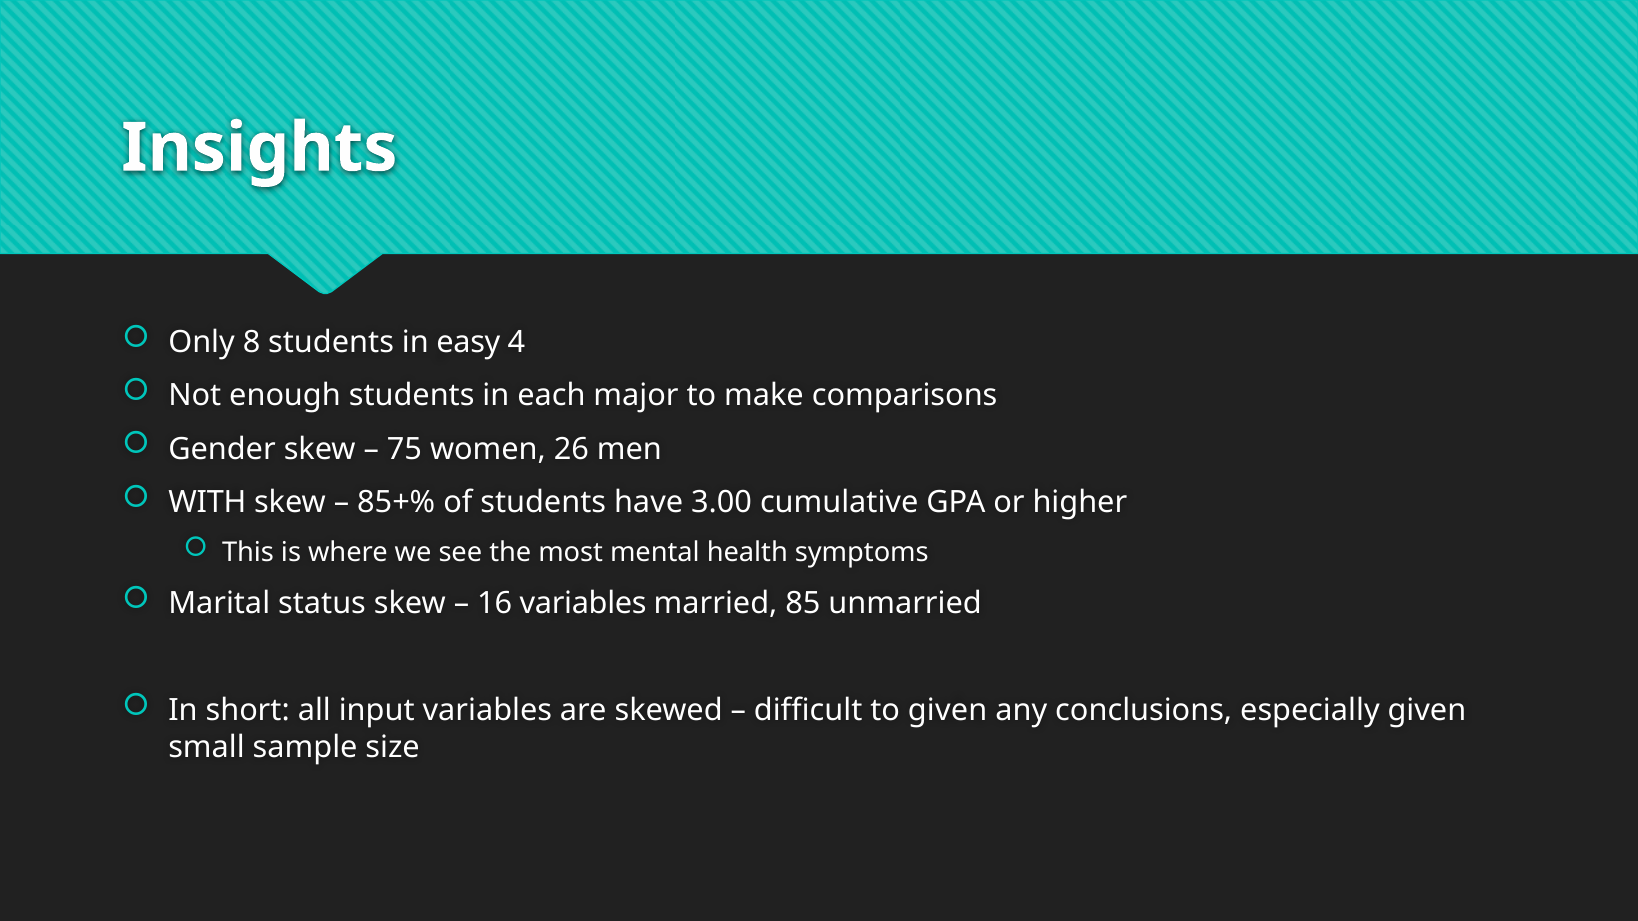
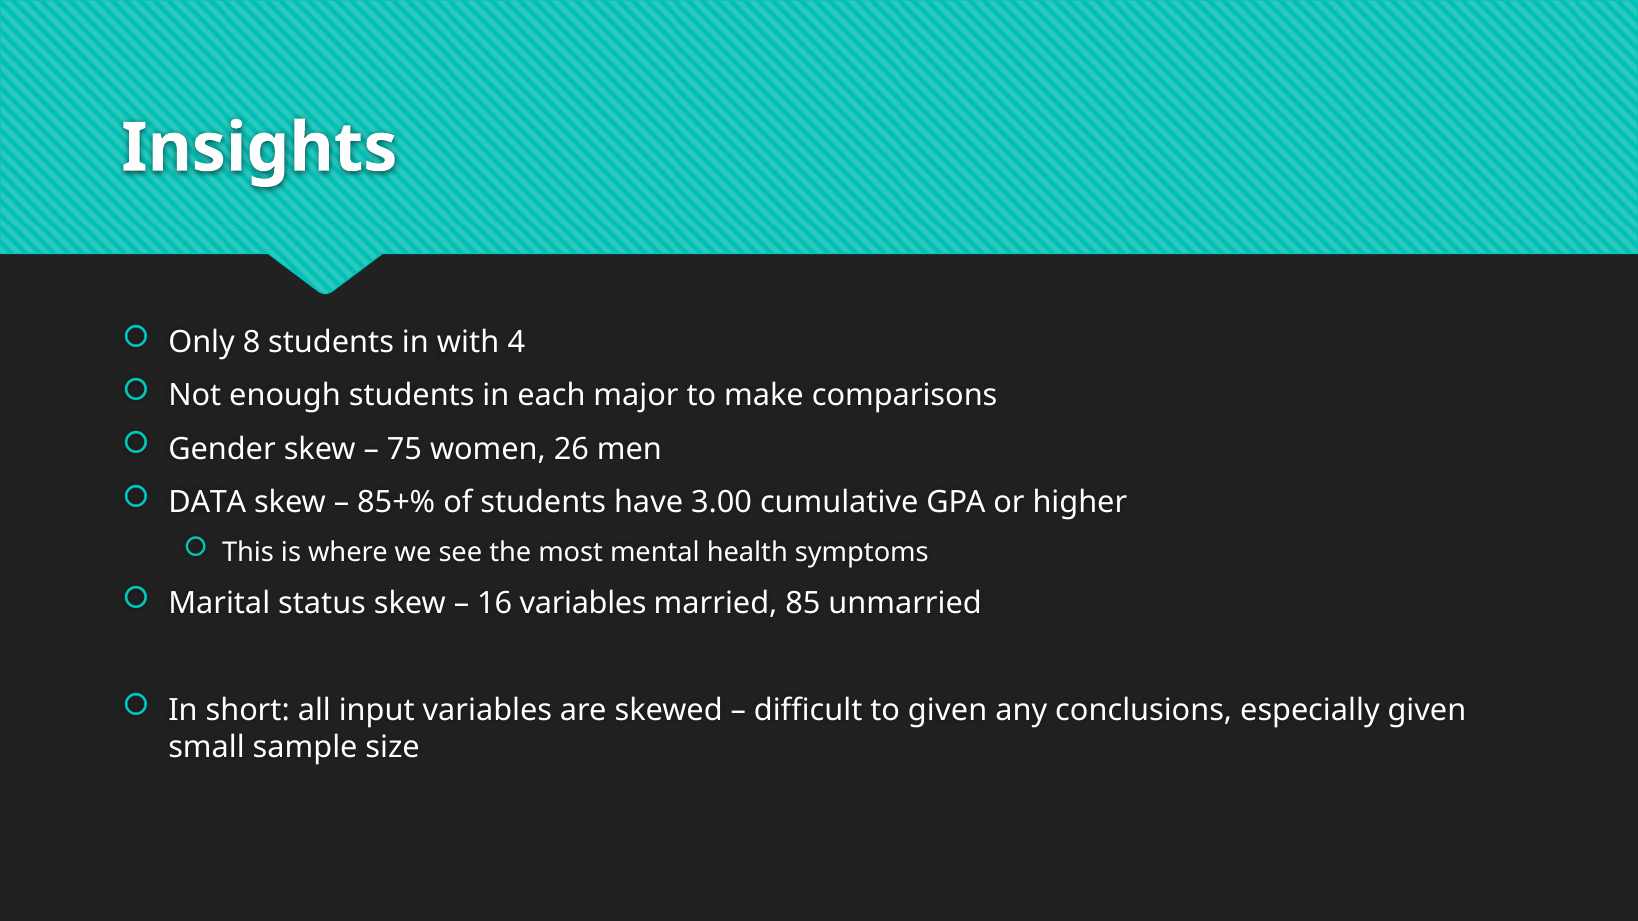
easy: easy -> with
WITH: WITH -> DATA
